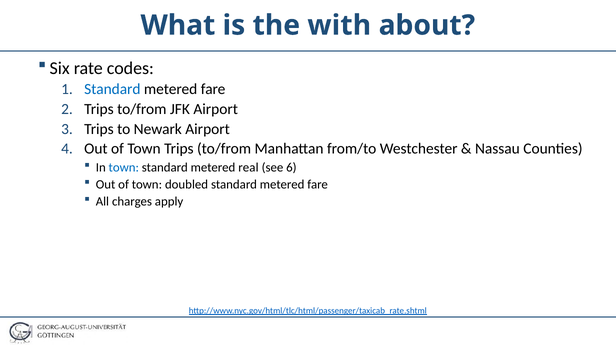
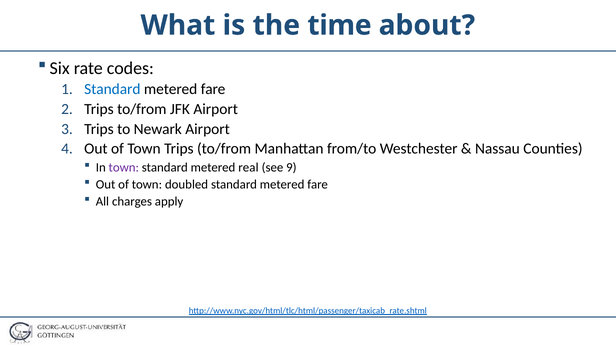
with: with -> time
town at (124, 167) colour: blue -> purple
6: 6 -> 9
